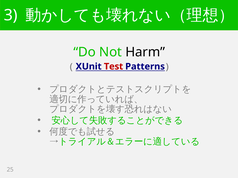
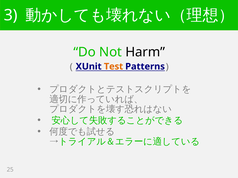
Test colour: red -> orange
